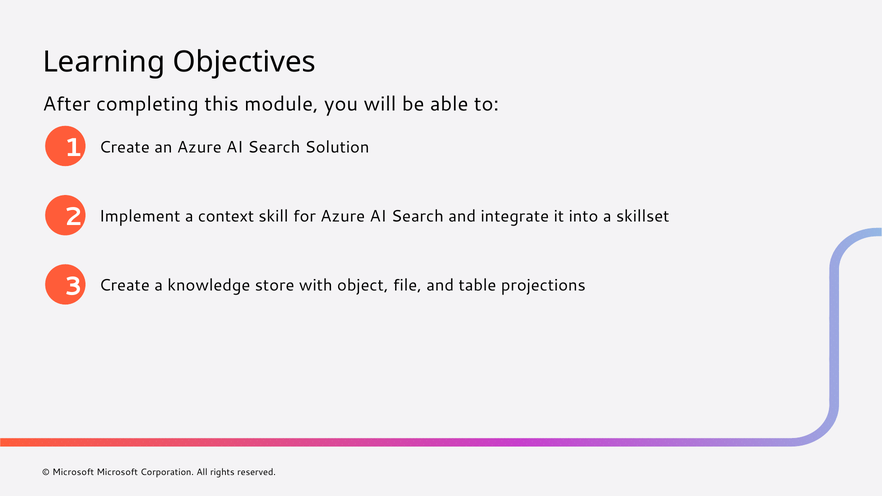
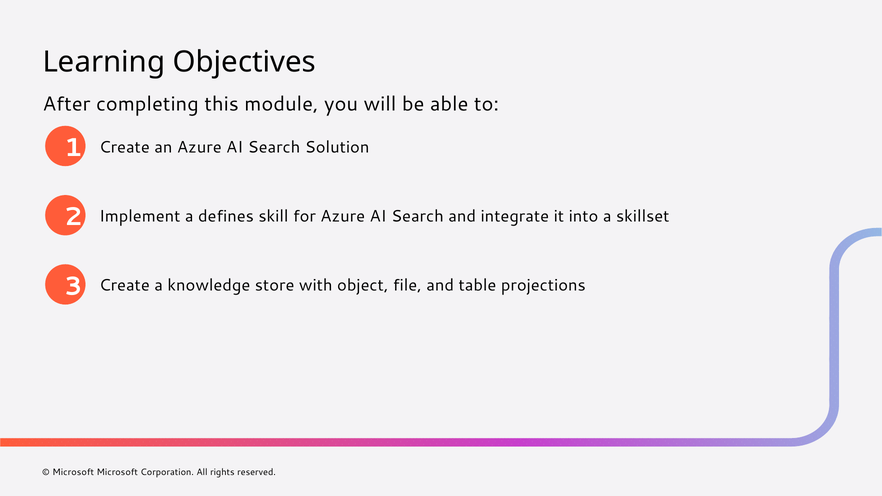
context: context -> defines
